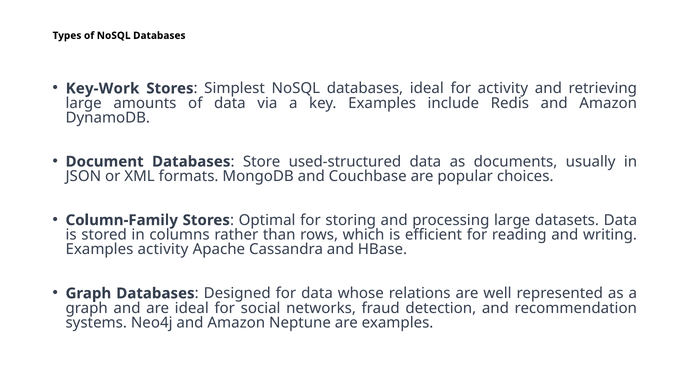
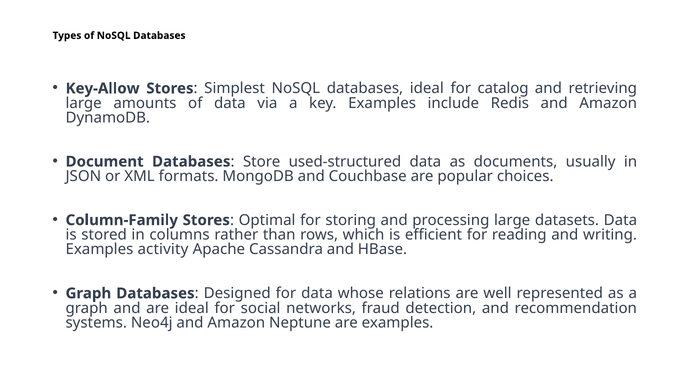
Key-Work: Key-Work -> Key-Allow
for activity: activity -> catalog
